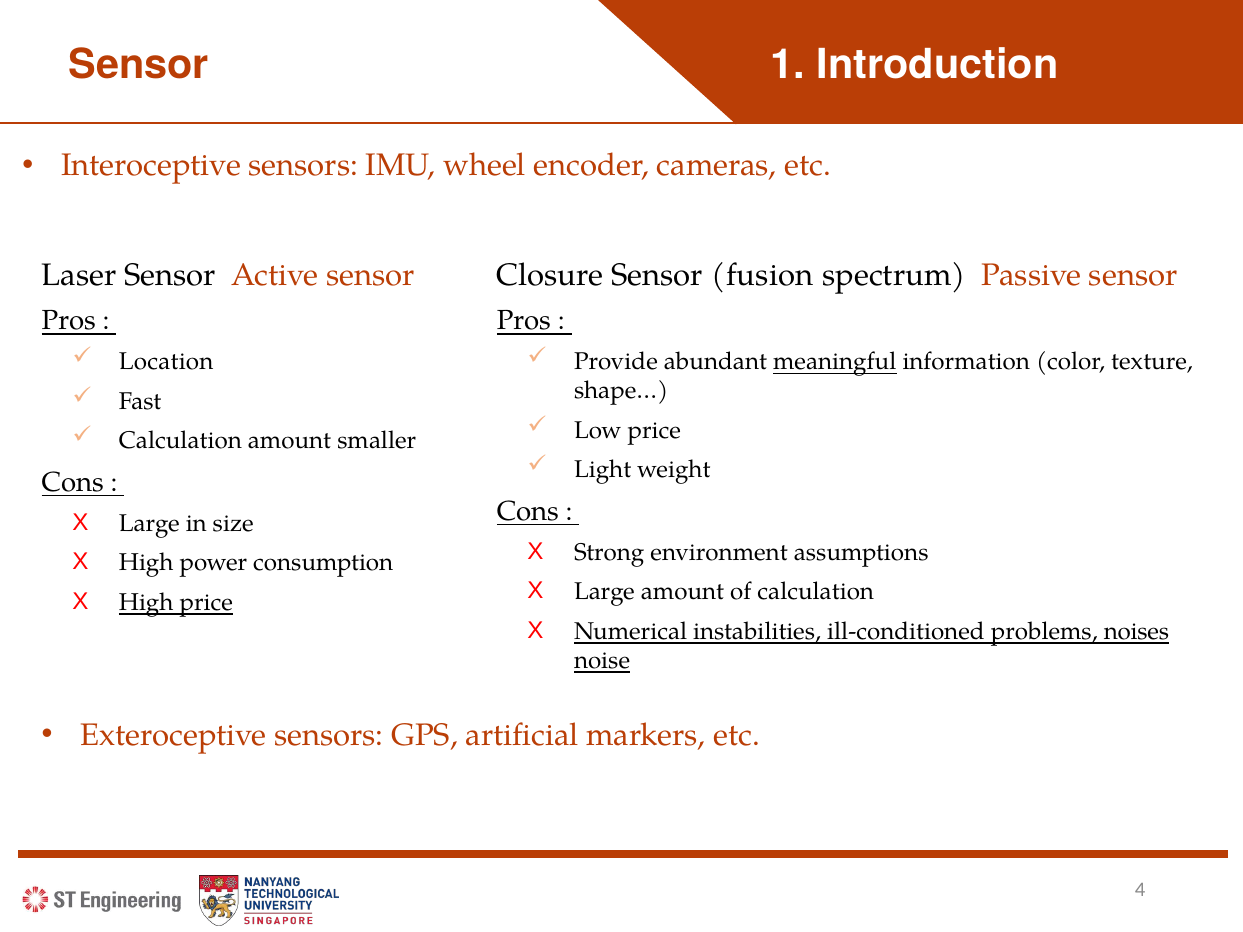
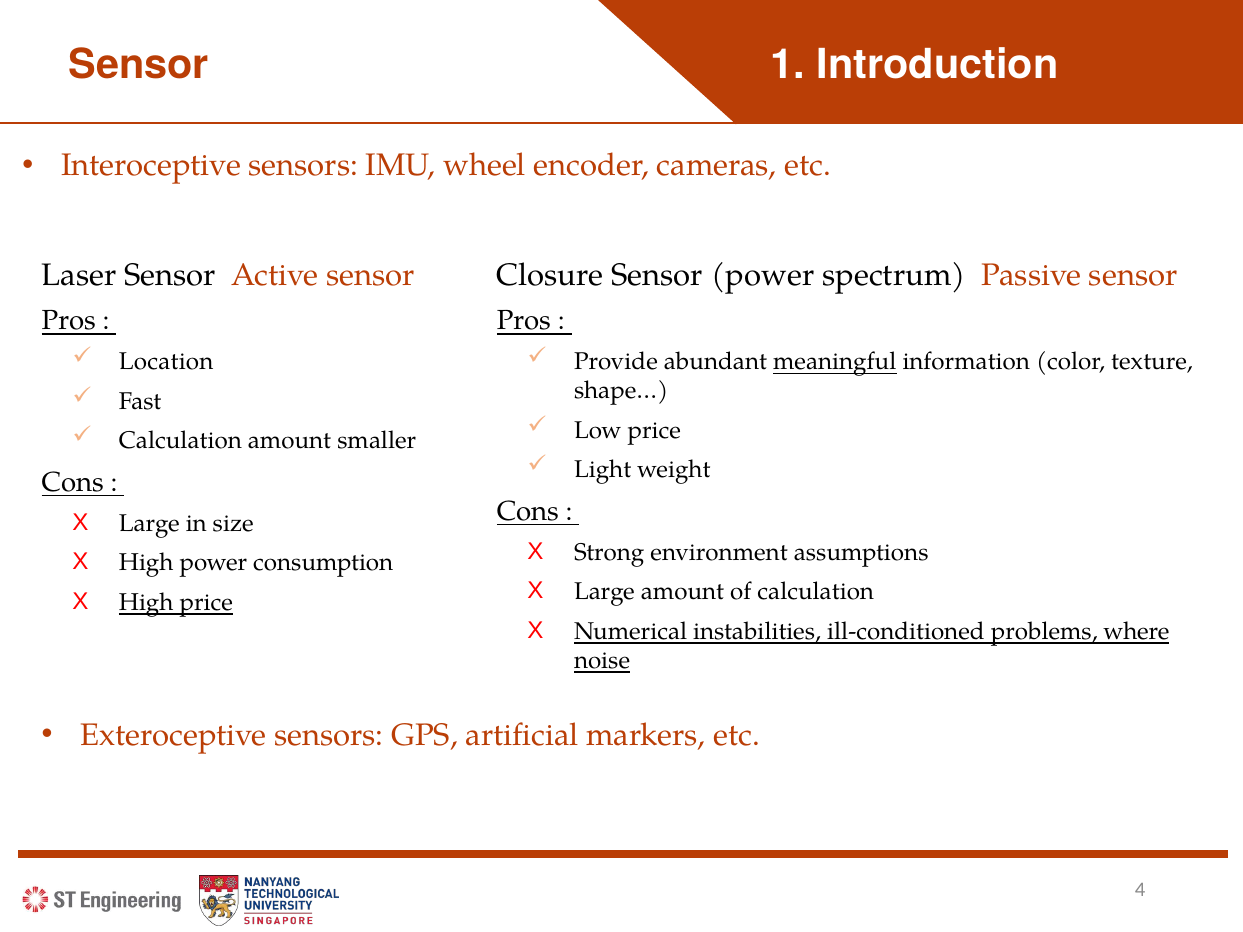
Sensor fusion: fusion -> power
noises: noises -> where
